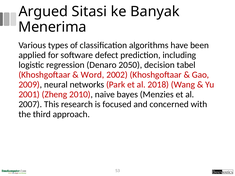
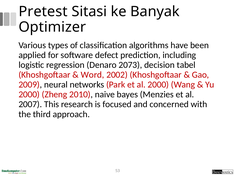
Argued: Argued -> Pretest
Menerima: Menerima -> Optimizer
2050: 2050 -> 2073
al 2018: 2018 -> 2000
2001 at (29, 95): 2001 -> 2000
